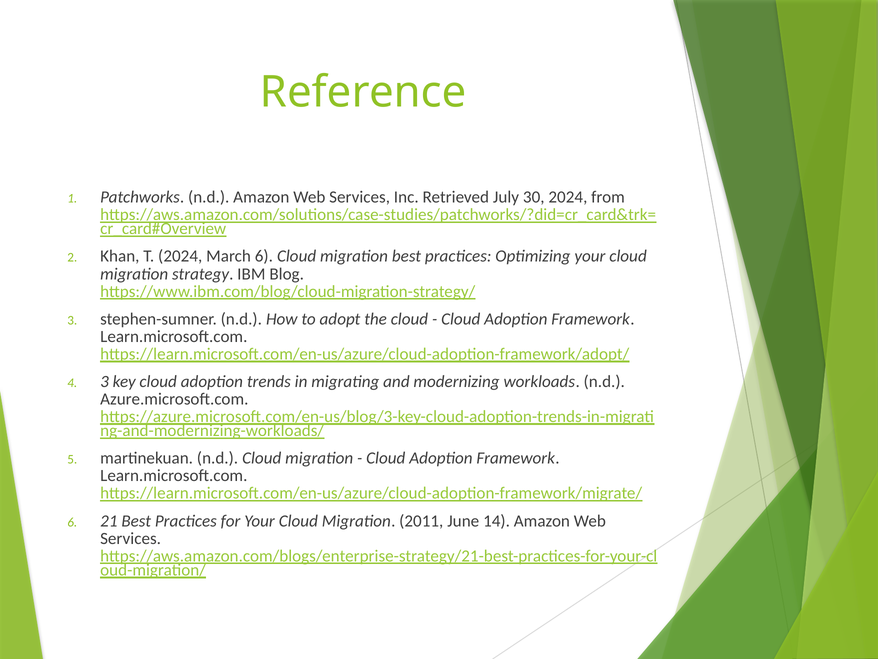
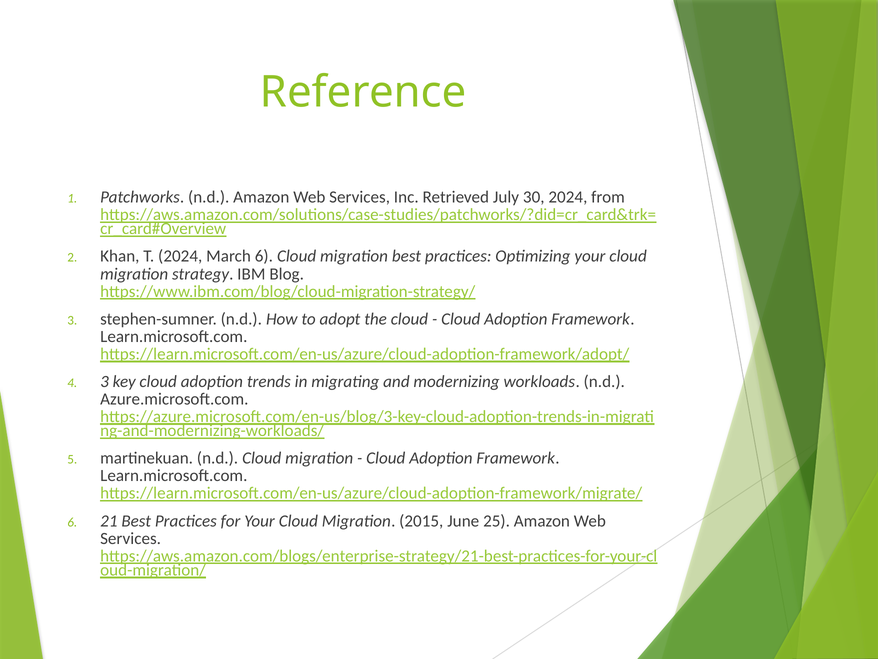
2011: 2011 -> 2015
14: 14 -> 25
